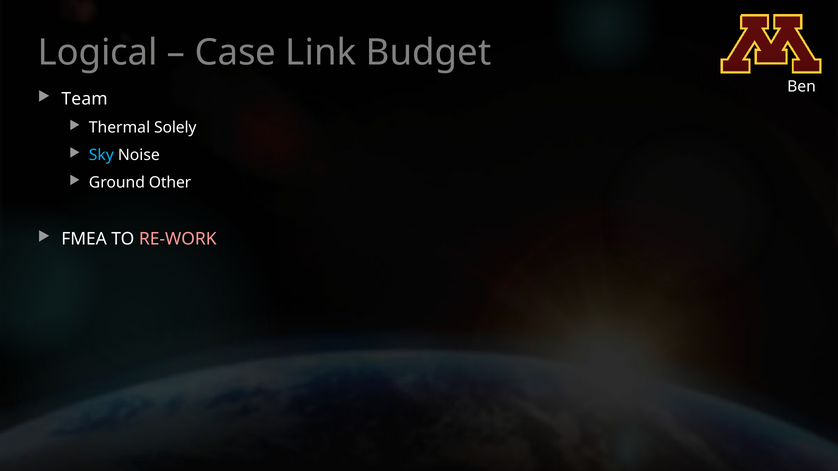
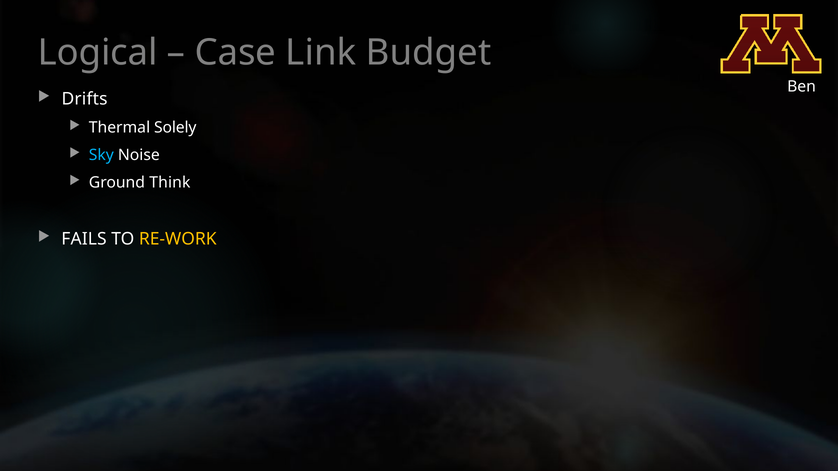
Team: Team -> Drifts
Other: Other -> Think
FMEA: FMEA -> FAILS
RE-WORK colour: pink -> yellow
